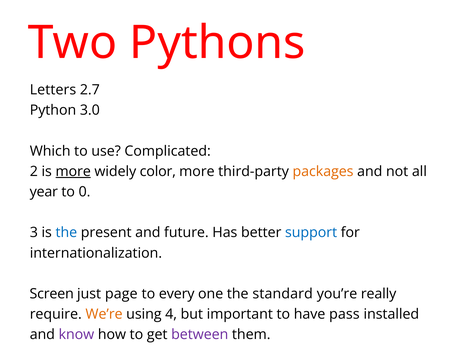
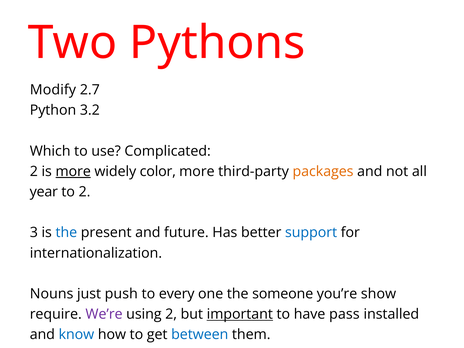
Letters: Letters -> Modify
3.0: 3.0 -> 3.2
to 0: 0 -> 2
Screen: Screen -> Nouns
page: page -> push
standard: standard -> someone
really: really -> show
We’re colour: orange -> purple
using 4: 4 -> 2
important underline: none -> present
know colour: purple -> blue
between colour: purple -> blue
